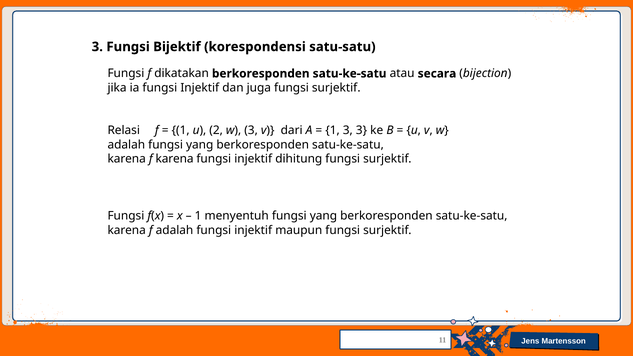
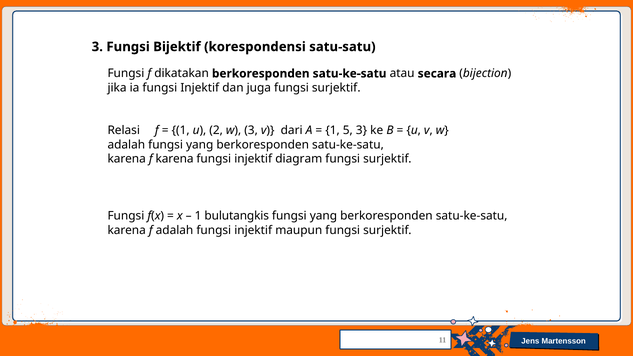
1 3: 3 -> 5
dihitung: dihitung -> diagram
menyentuh: menyentuh -> bulutangkis
